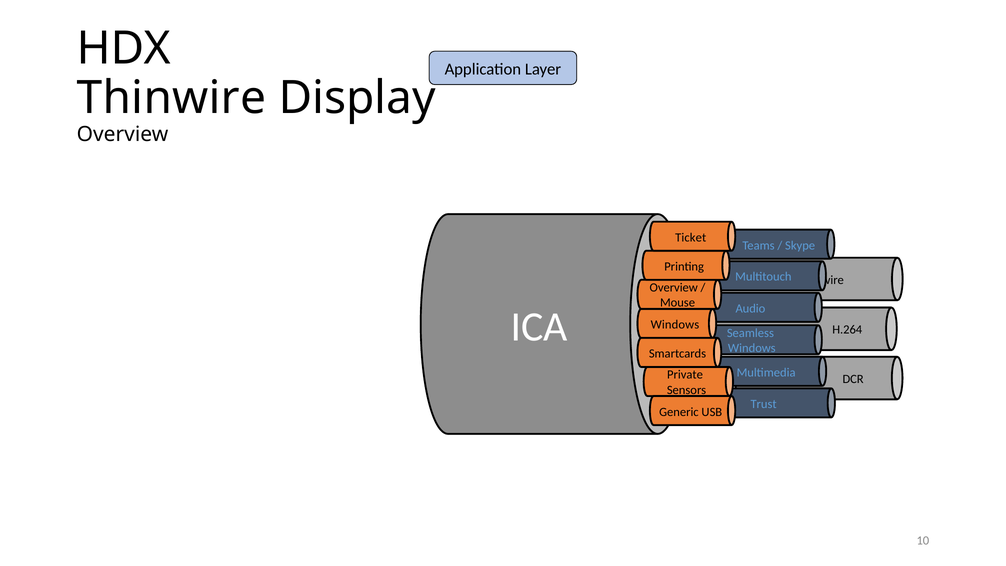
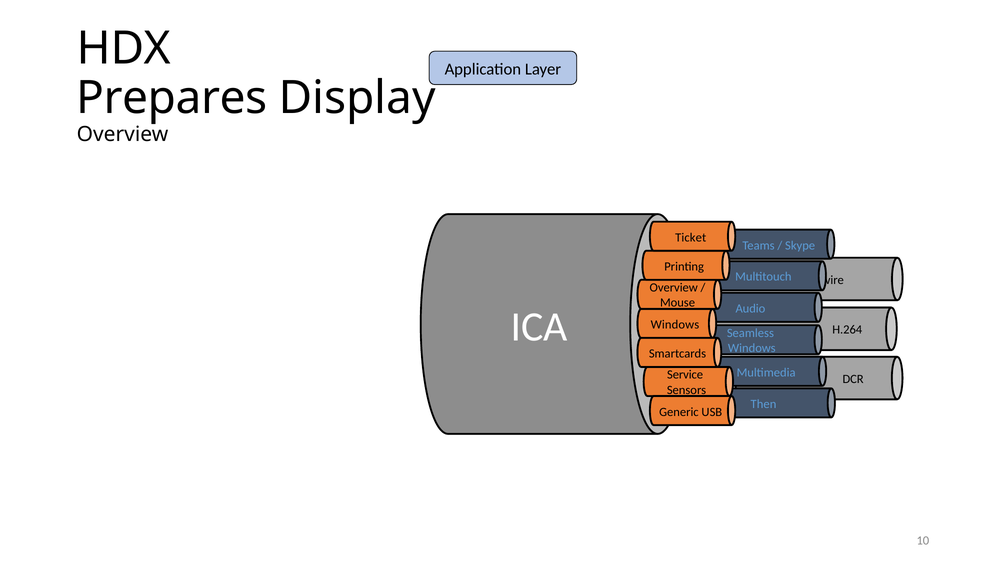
Thinwire at (172, 98): Thinwire -> Prepares
Private: Private -> Service
Trust: Trust -> Then
